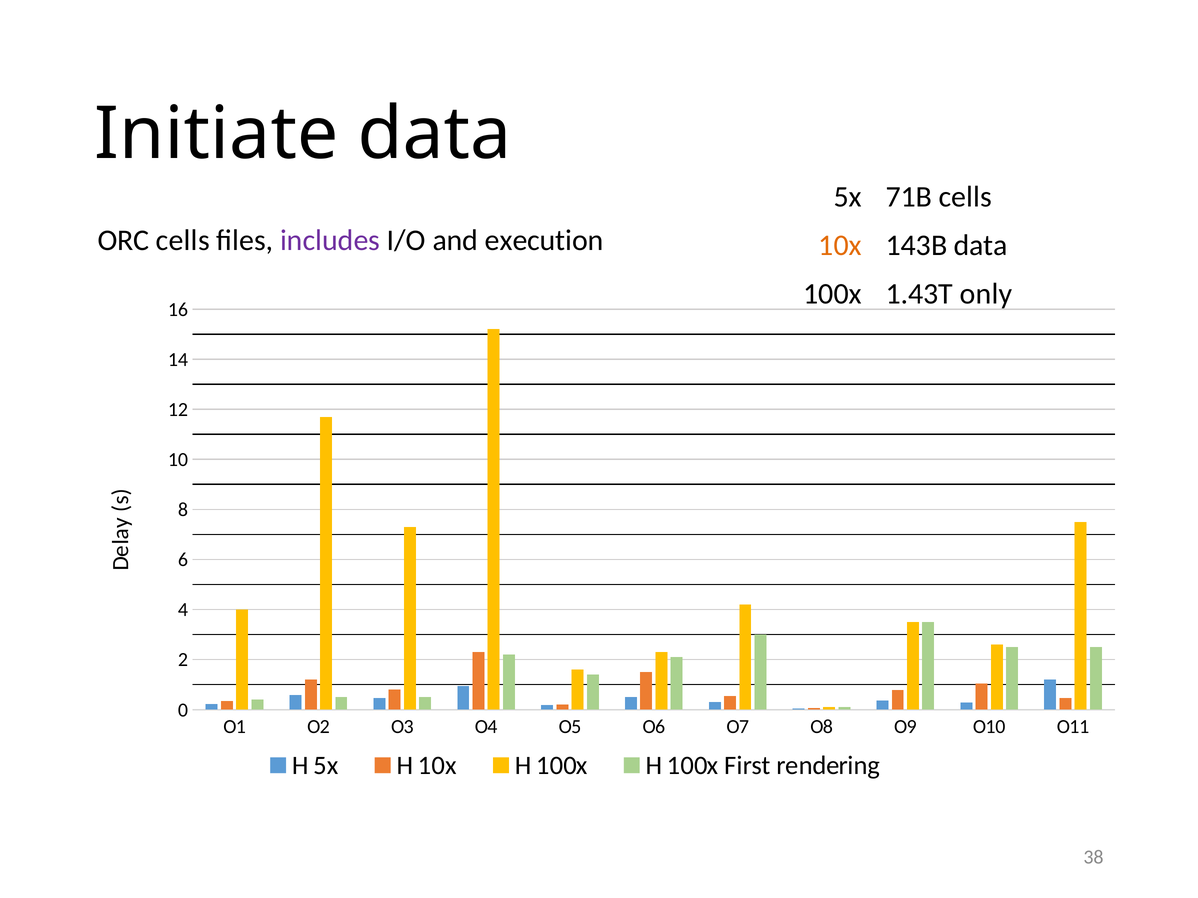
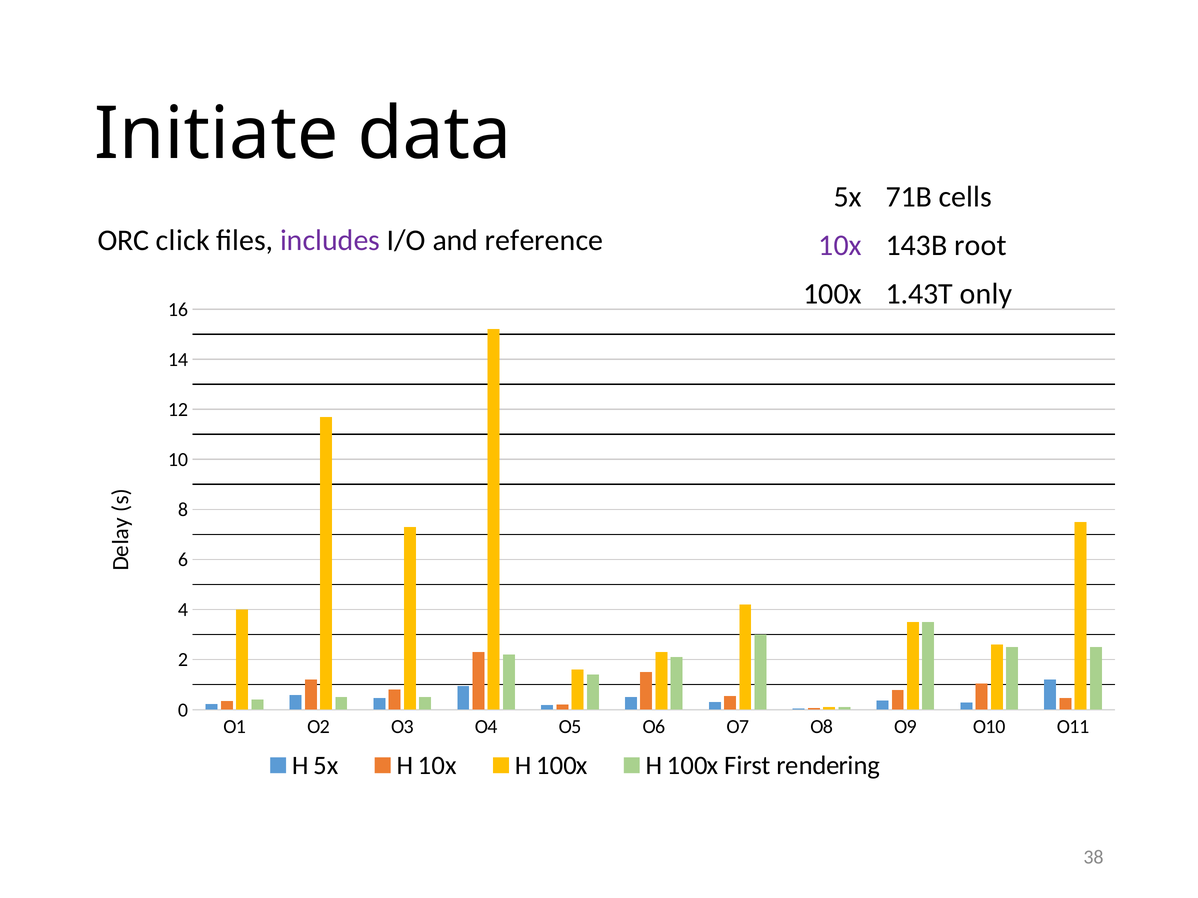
ORC cells: cells -> click
execution: execution -> reference
10x at (840, 245) colour: orange -> purple
143B data: data -> root
